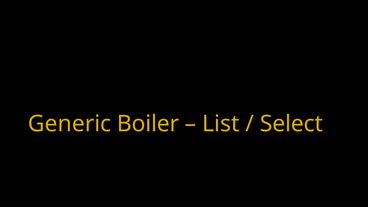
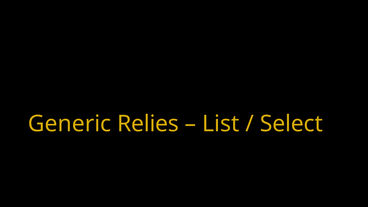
Boiler: Boiler -> Relies
